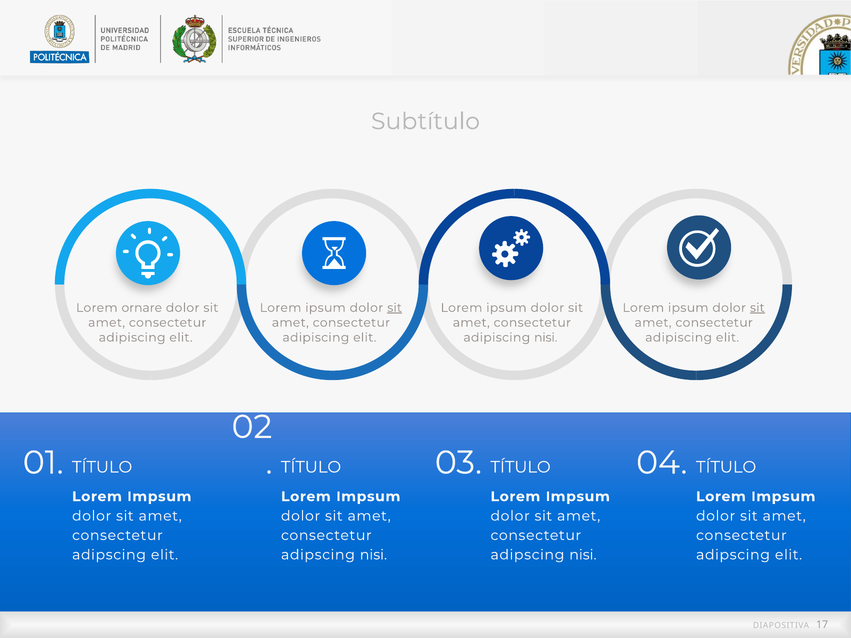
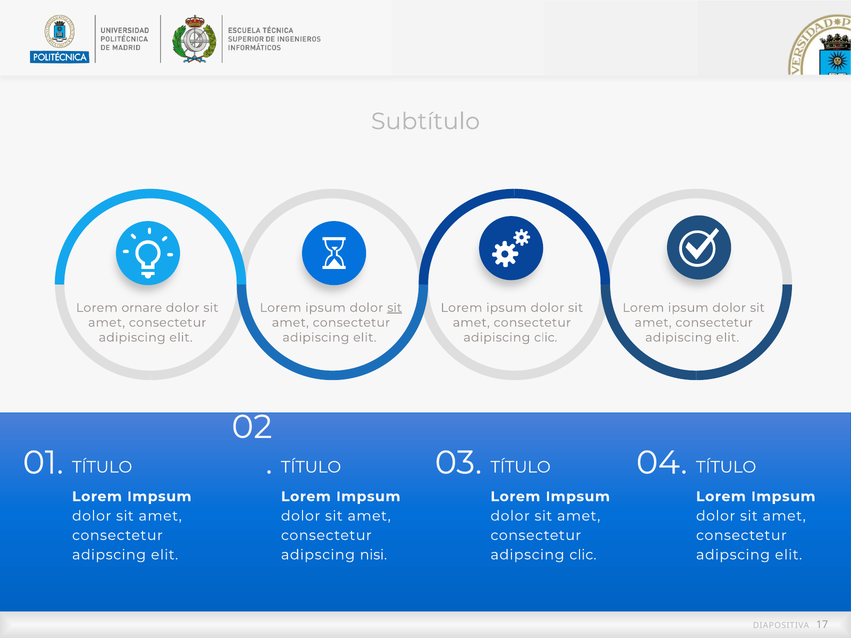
sit at (757, 308) underline: present -> none
adipiscing nisi: nisi -> clic
nisi at (583, 555): nisi -> clic
